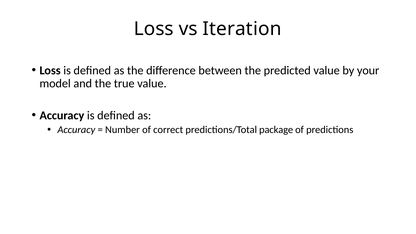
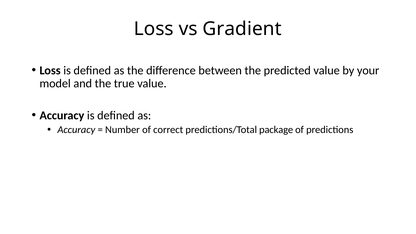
Iteration: Iteration -> Gradient
